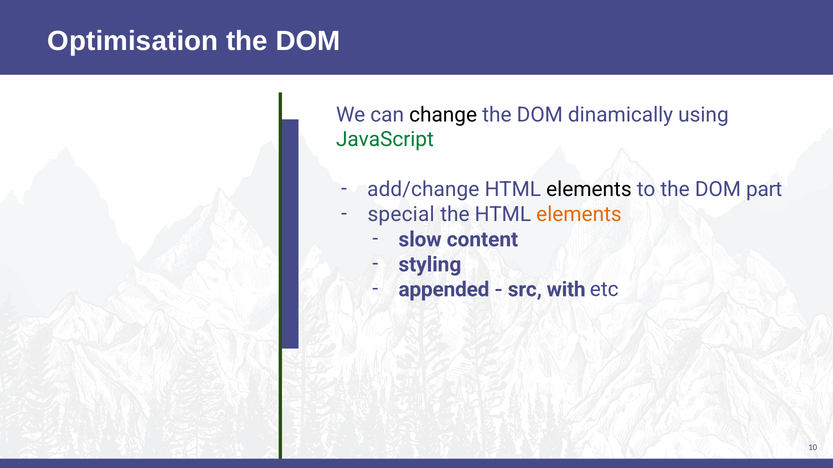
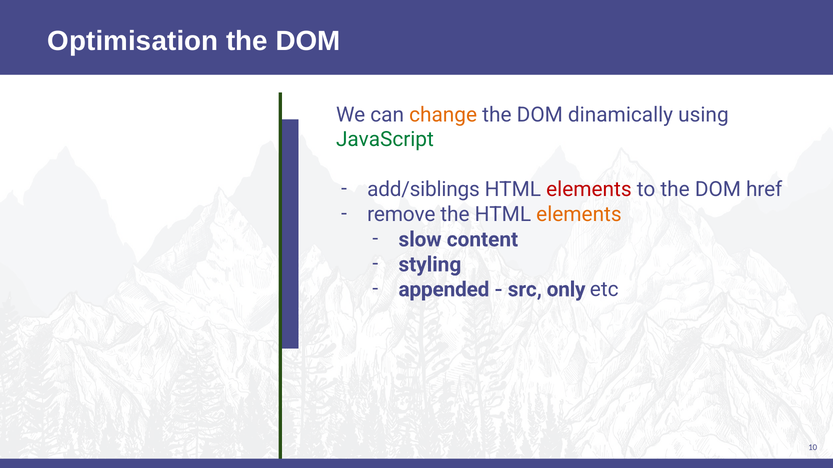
change colour: black -> orange
add/change: add/change -> add/siblings
elements at (589, 190) colour: black -> red
part: part -> href
special: special -> remove
with: with -> only
